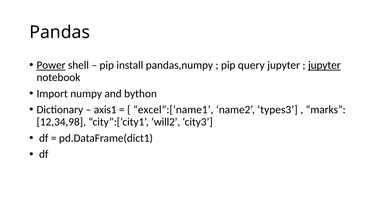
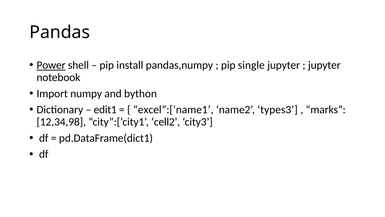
query: query -> single
jupyter at (324, 65) underline: present -> none
axis1: axis1 -> edit1
will2: will2 -> cell2
